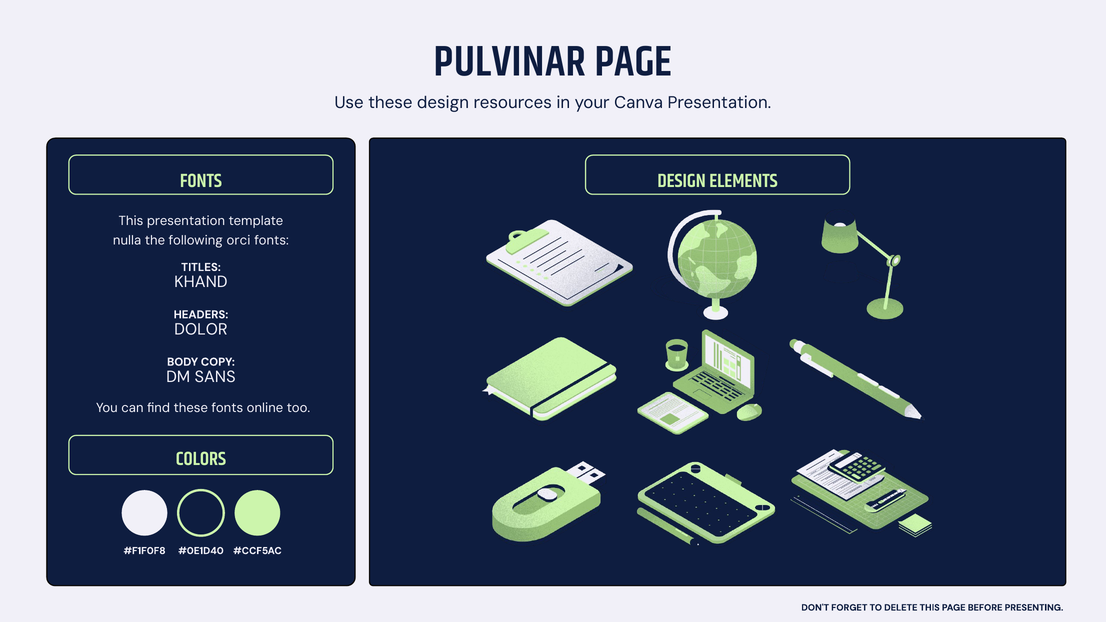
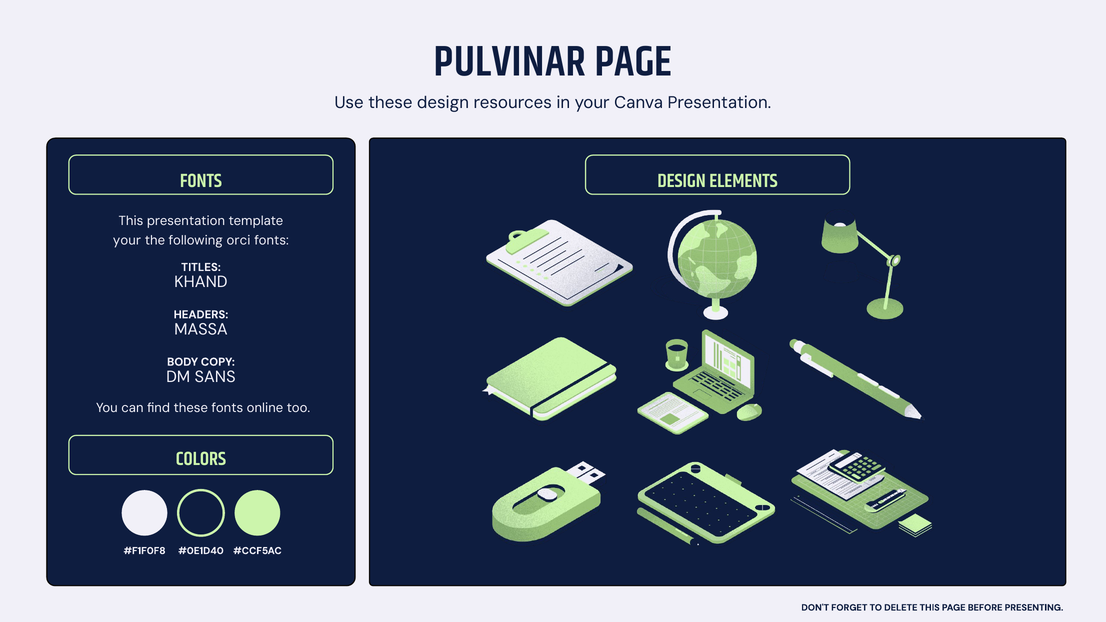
nulla at (127, 240): nulla -> your
DOLOR: DOLOR -> MASSA
